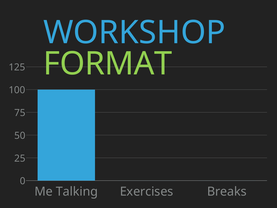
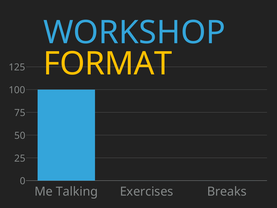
FORMAT colour: light green -> yellow
